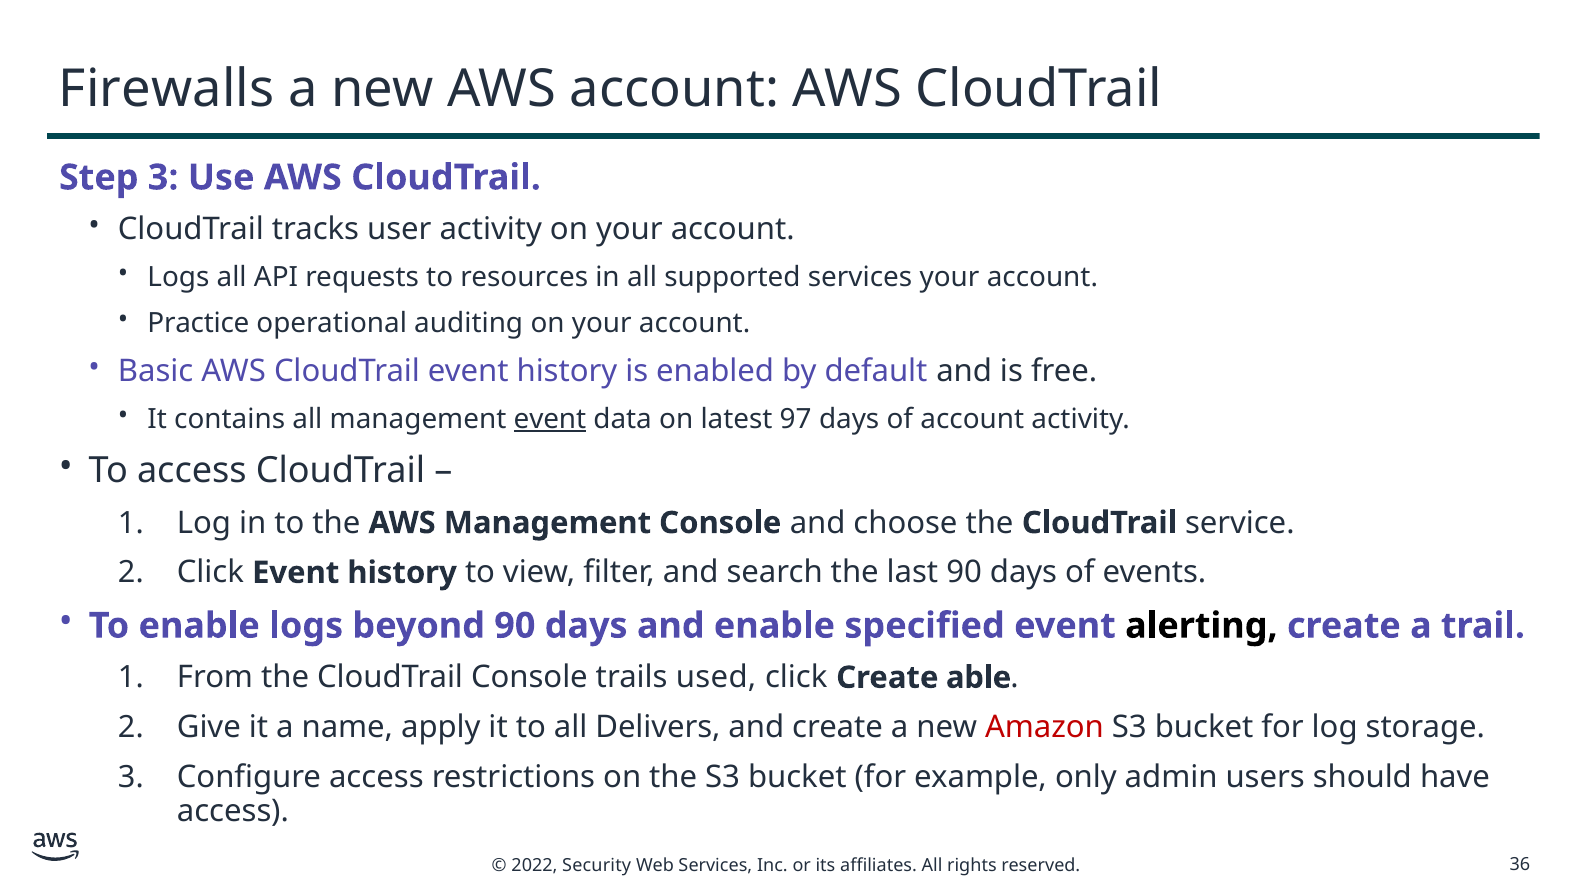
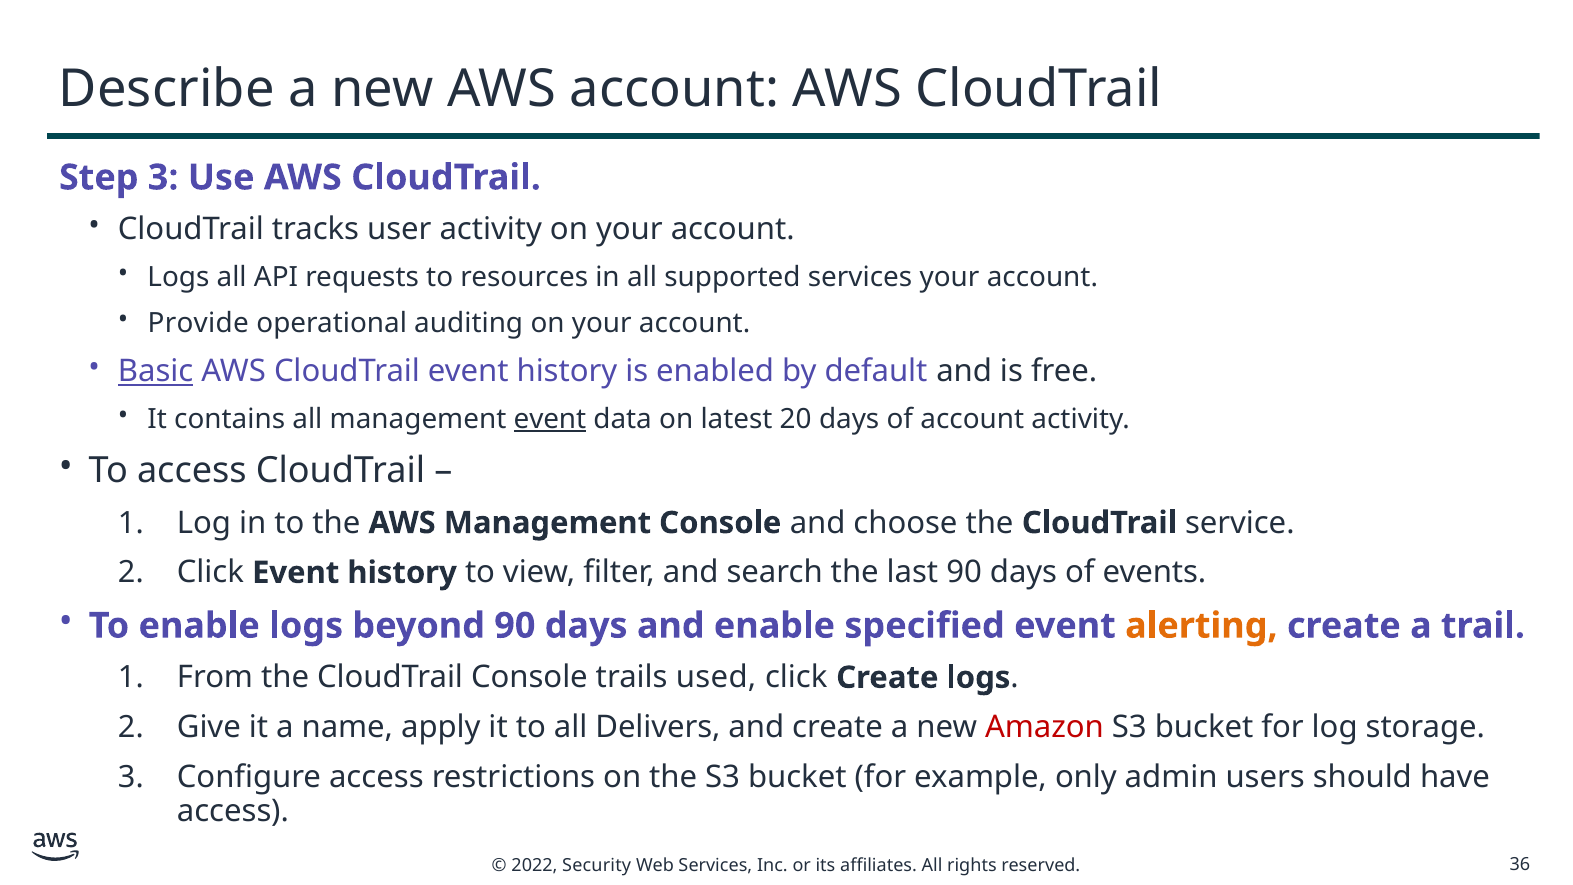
Firewalls: Firewalls -> Describe
Practice: Practice -> Provide
Basic underline: none -> present
97: 97 -> 20
alerting colour: black -> orange
Create able: able -> logs
